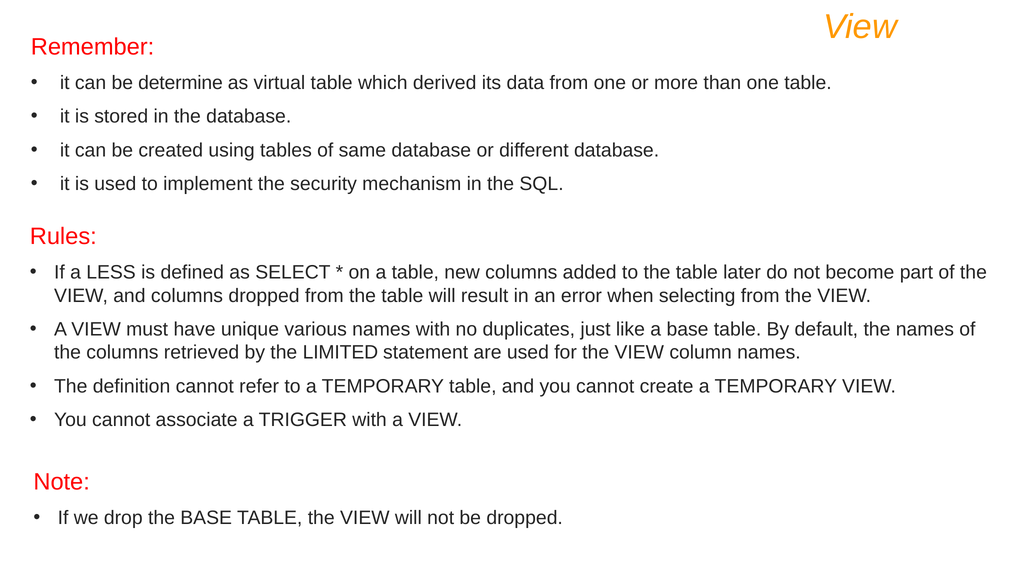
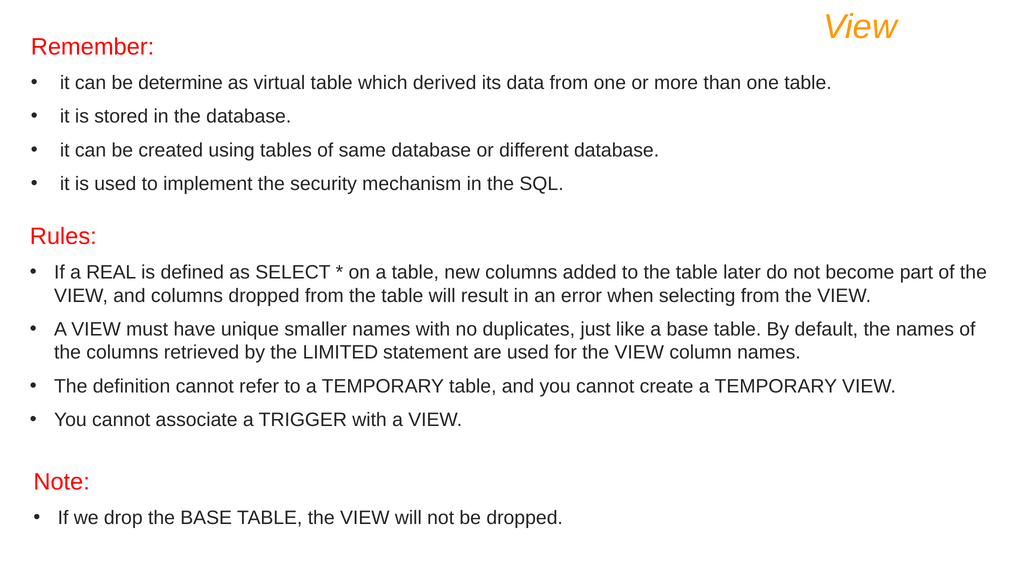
LESS: LESS -> REAL
various: various -> smaller
